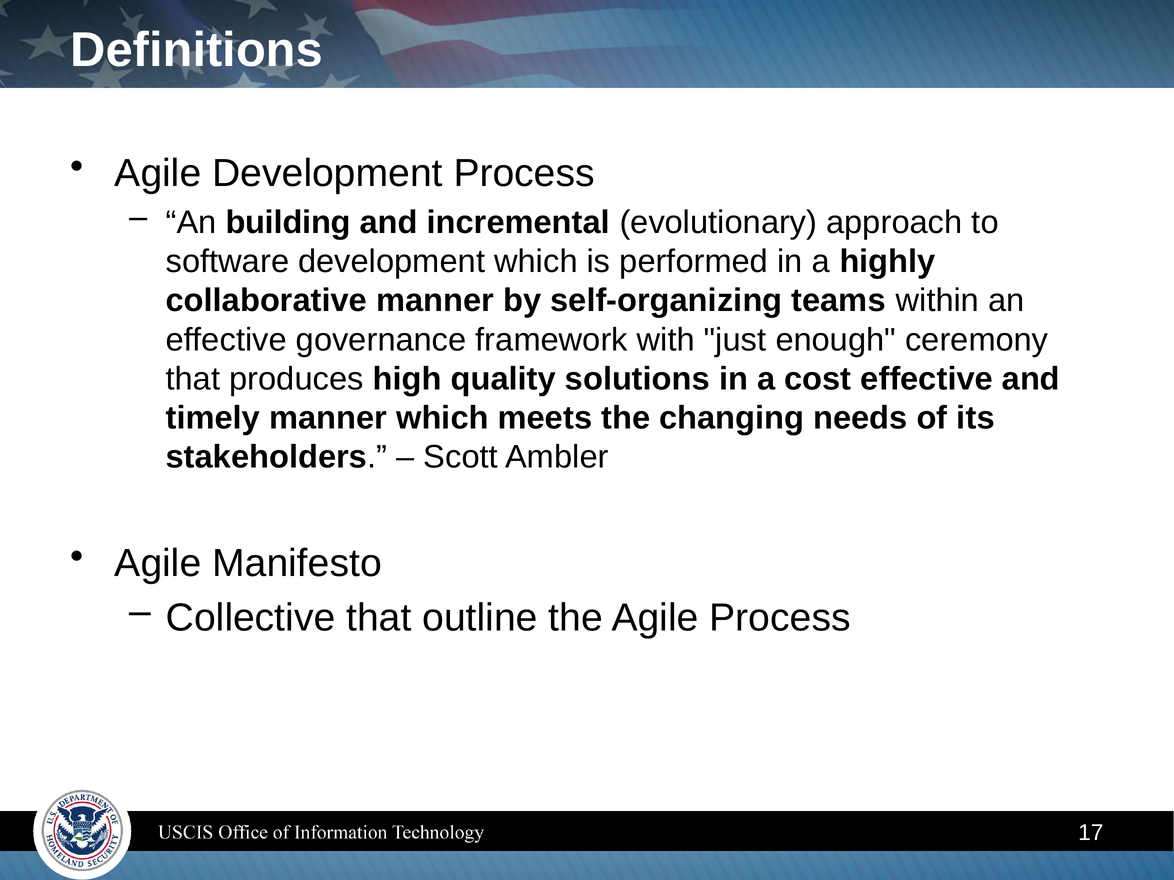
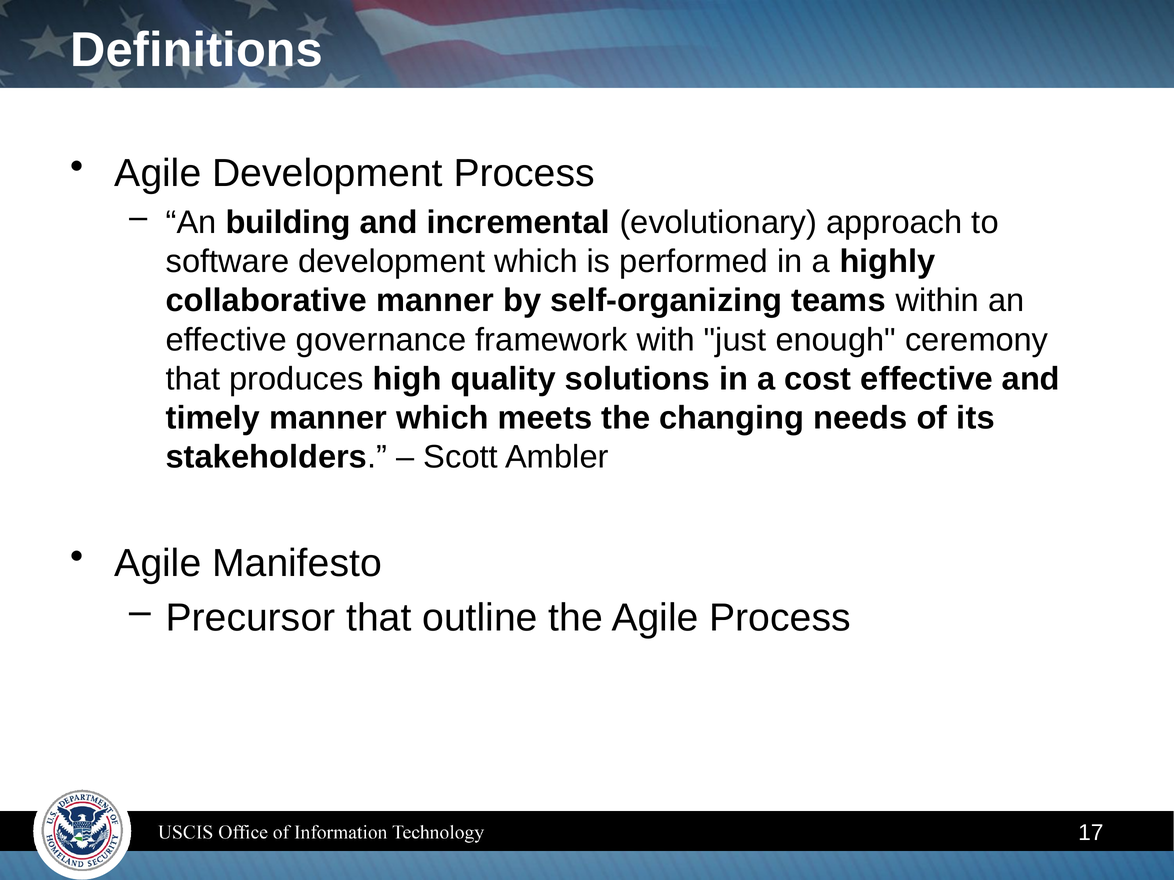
Collective: Collective -> Precursor
